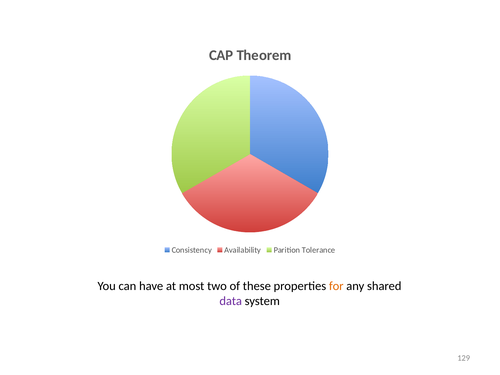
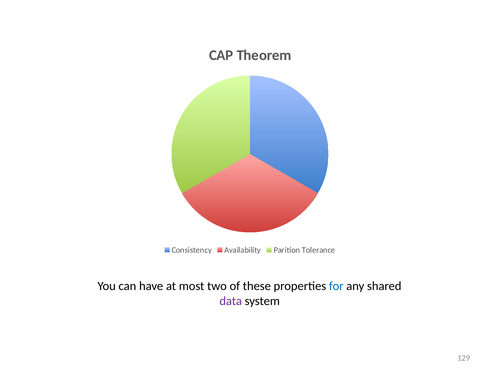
for colour: orange -> blue
